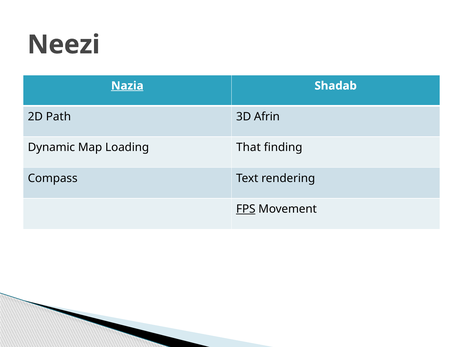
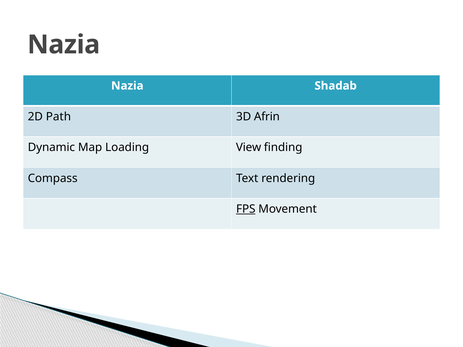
Neezi at (64, 45): Neezi -> Nazia
Nazia at (127, 86) underline: present -> none
That: That -> View
